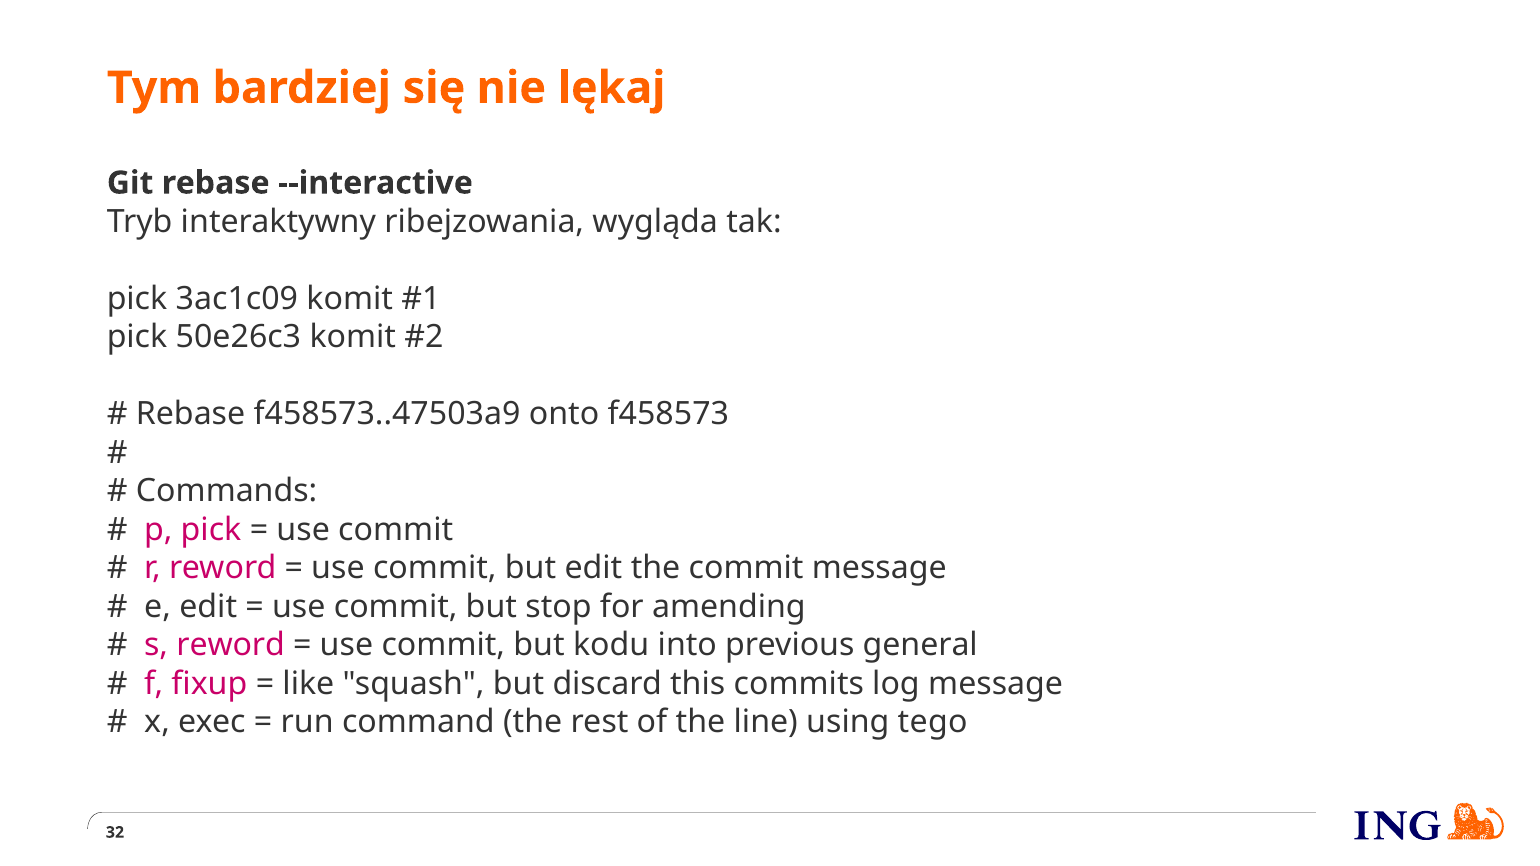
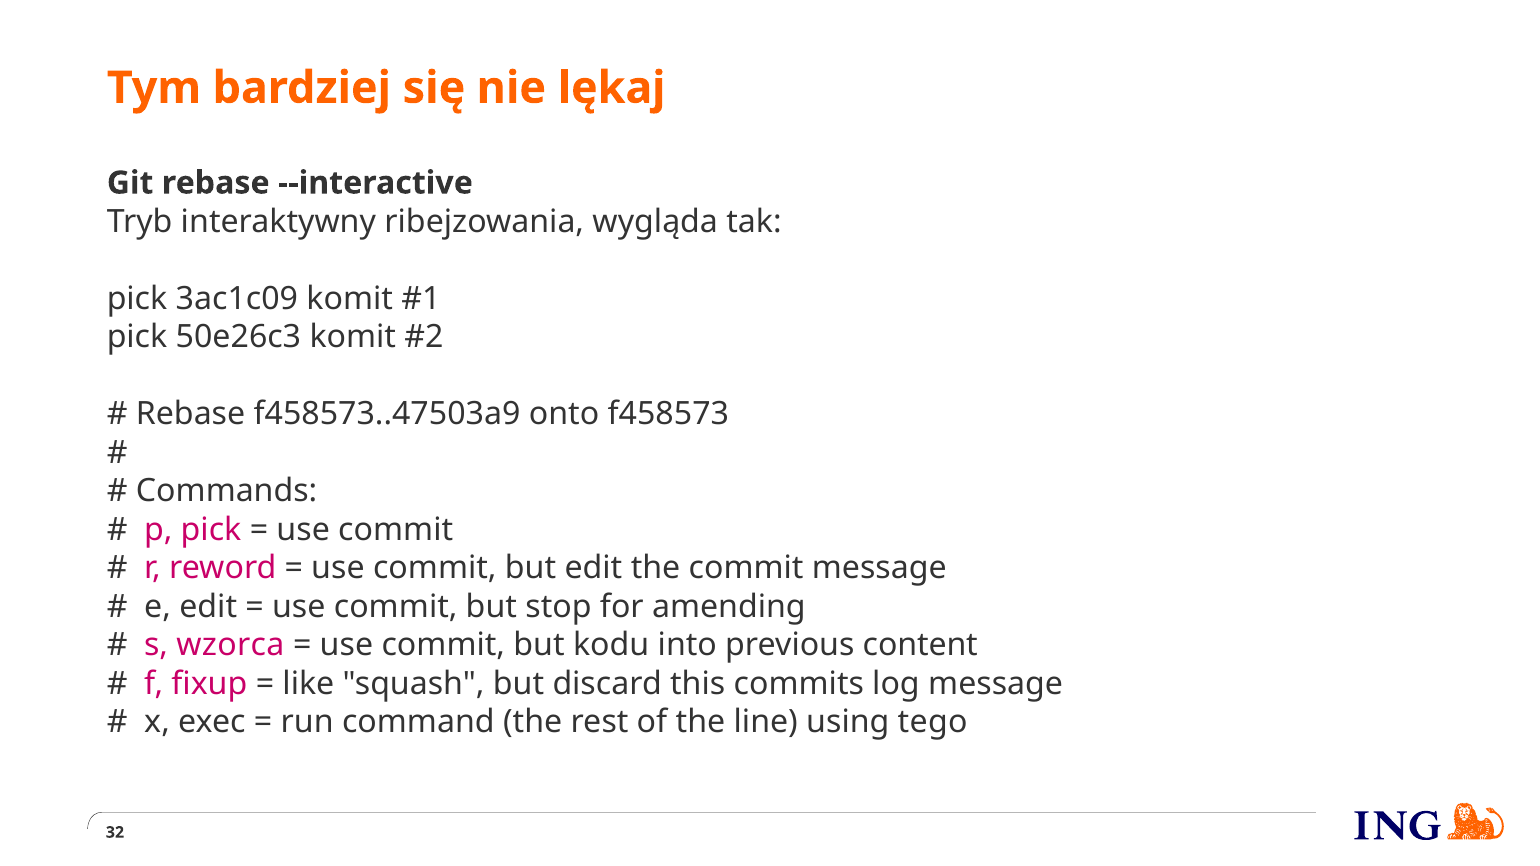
s reword: reword -> wzorca
general: general -> content
